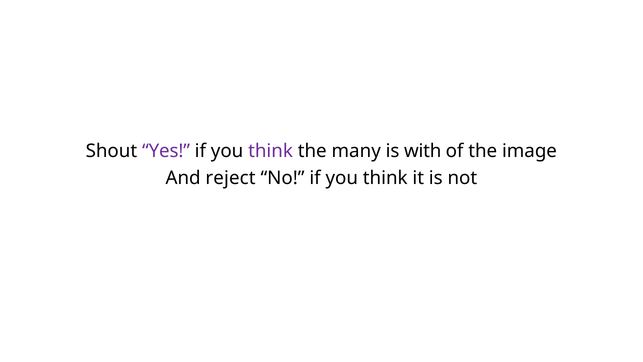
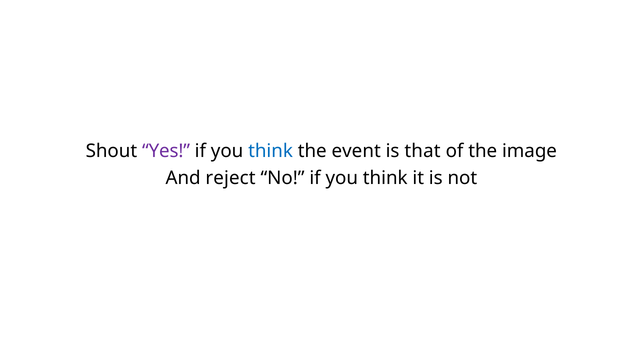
think at (271, 151) colour: purple -> blue
many: many -> event
with: with -> that
